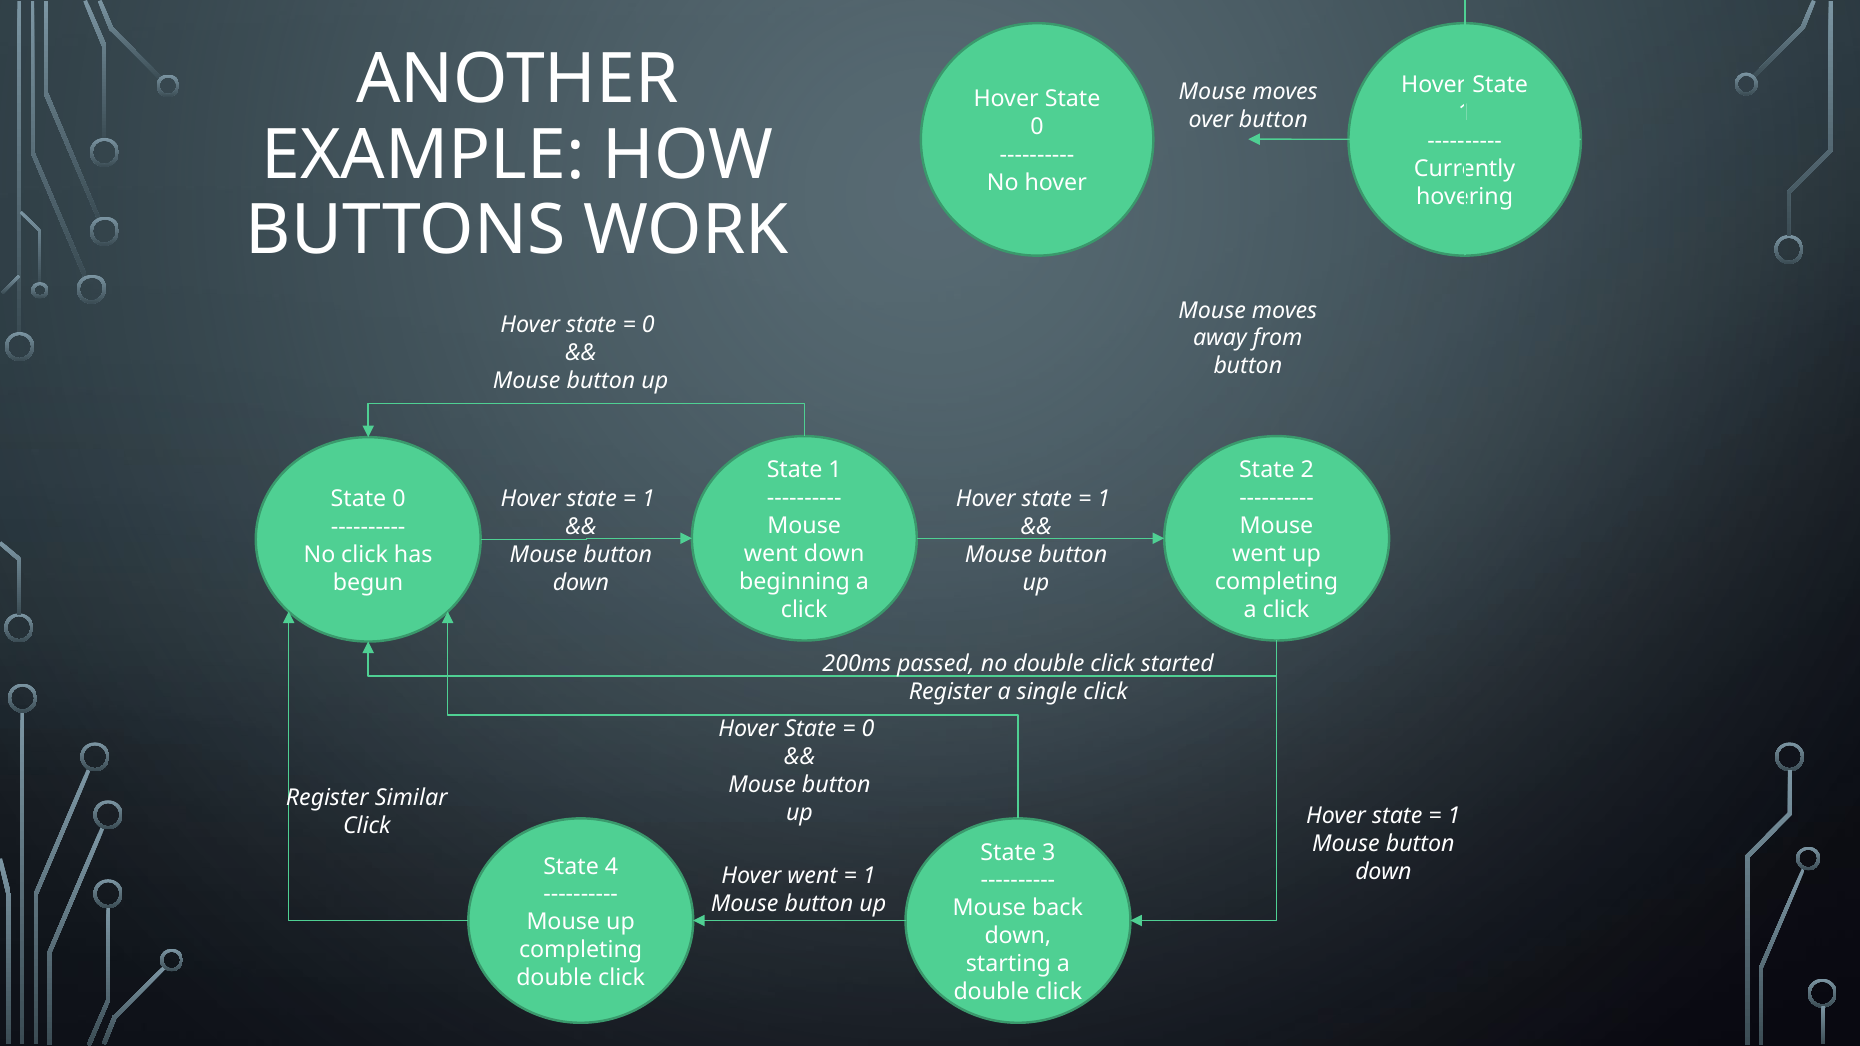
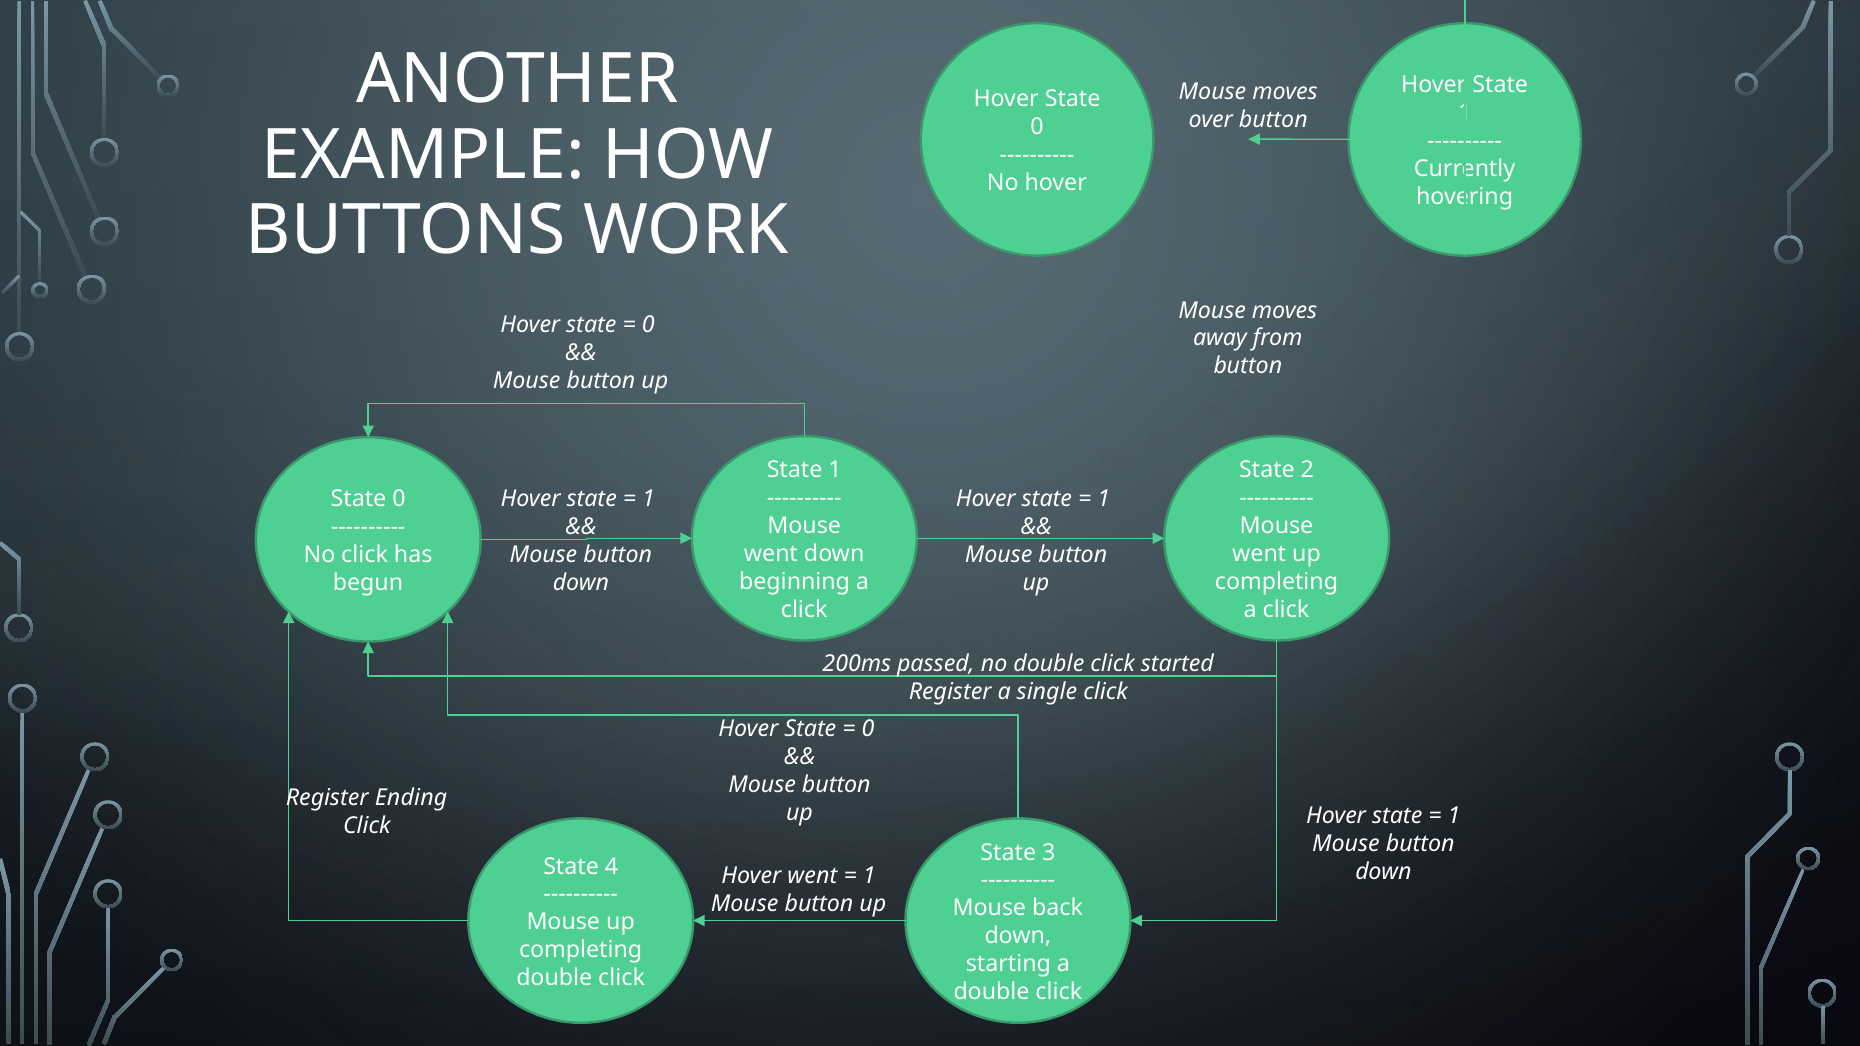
Similar: Similar -> Ending
